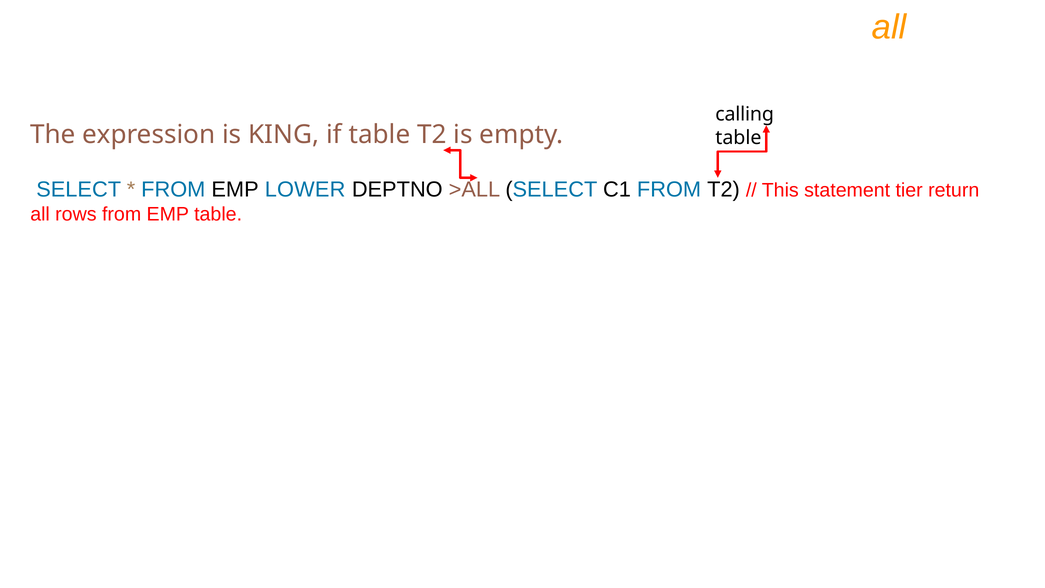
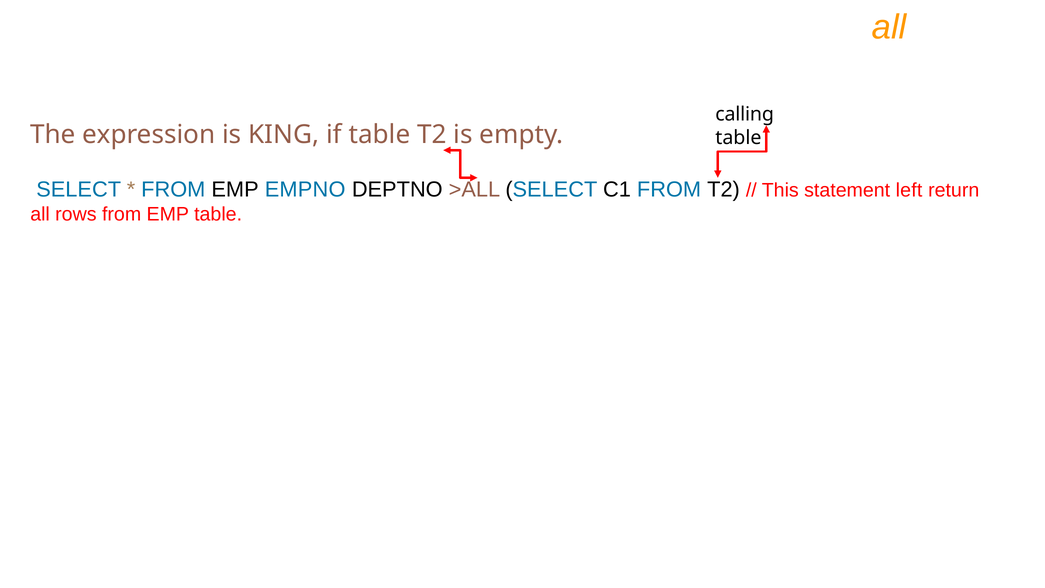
LOWER: LOWER -> EMPNO
tier: tier -> left
